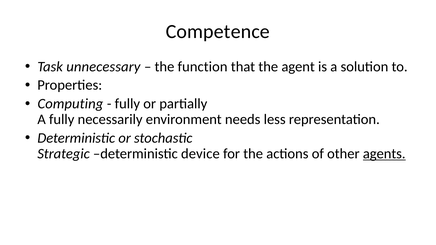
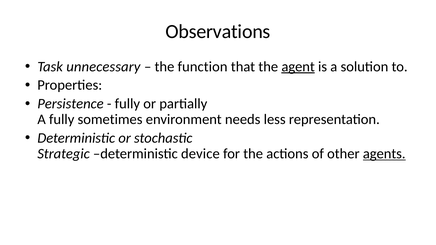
Competence: Competence -> Observations
agent underline: none -> present
Computing: Computing -> Persistence
necessarily: necessarily -> sometimes
